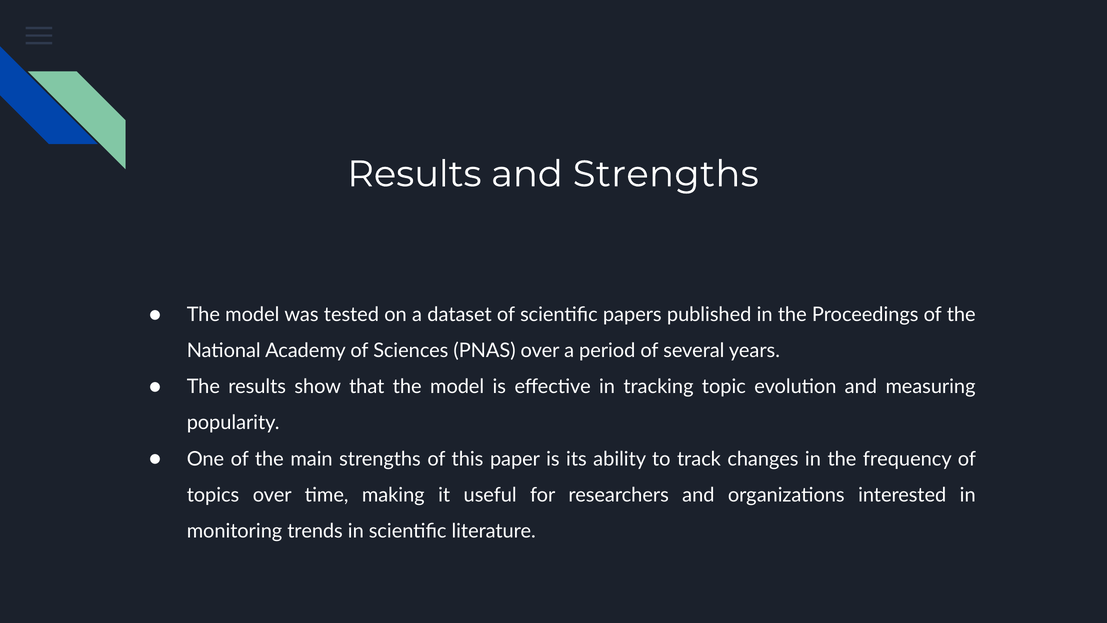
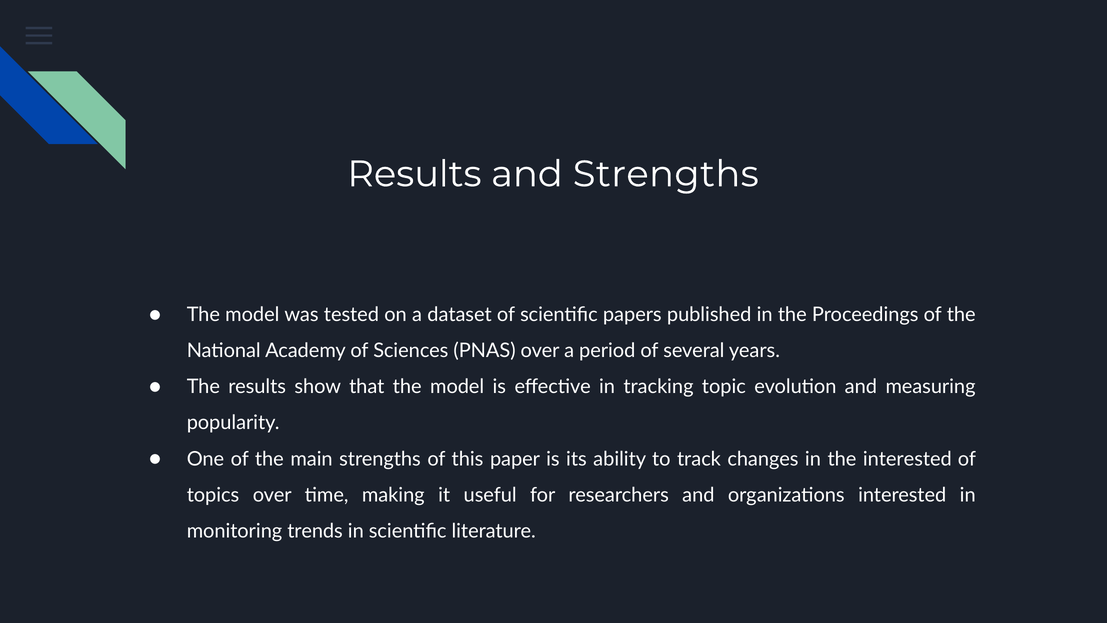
the frequency: frequency -> interested
